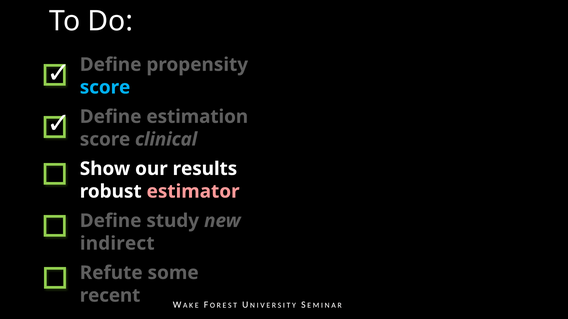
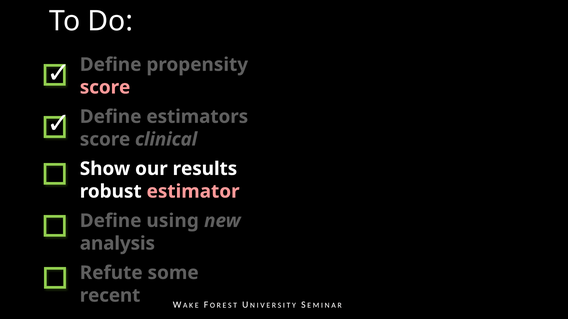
score at (105, 87) colour: light blue -> pink
estimation: estimation -> estimators
study: study -> using
indirect: indirect -> analysis
